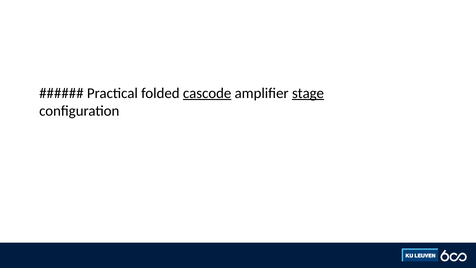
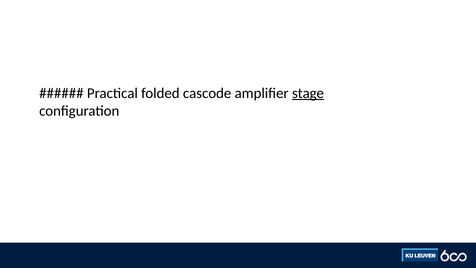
cascode underline: present -> none
